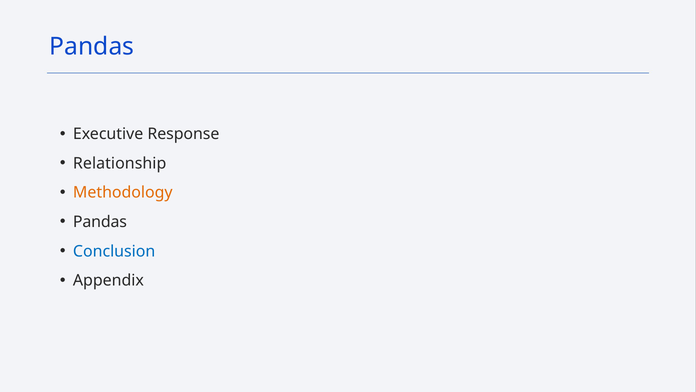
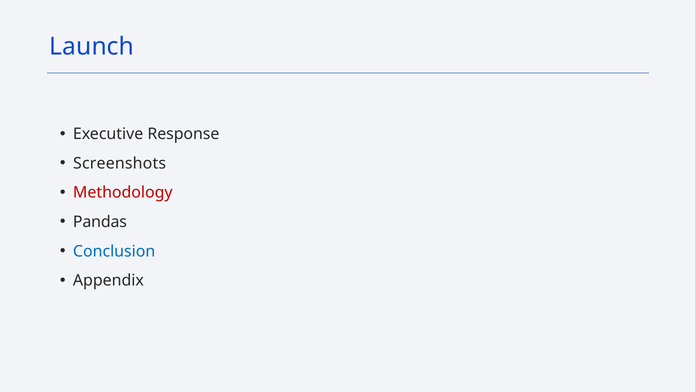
Pandas at (92, 46): Pandas -> Launch
Relationship: Relationship -> Screenshots
Methodology colour: orange -> red
